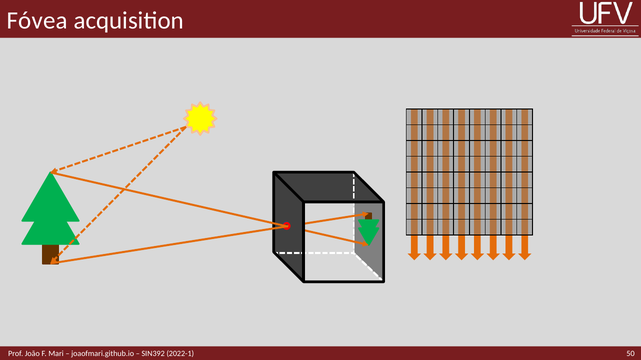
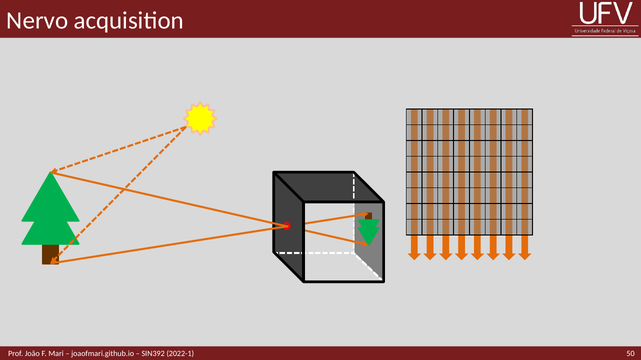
Fóvea: Fóvea -> Nervo
